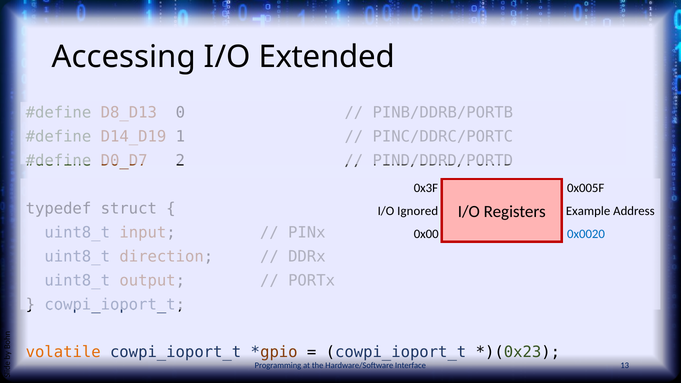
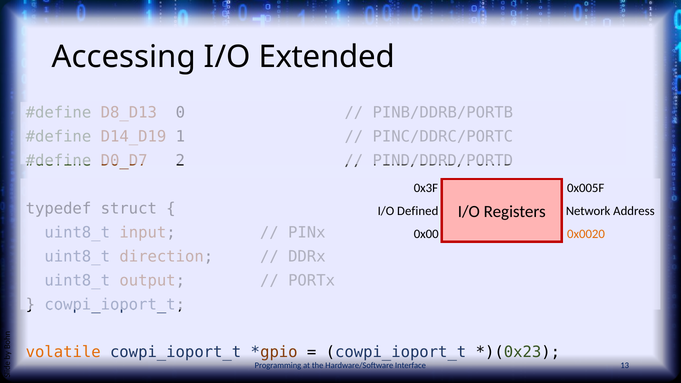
Example: Example -> Network
Ignored: Ignored -> Defined
0x0020 colour: blue -> orange
